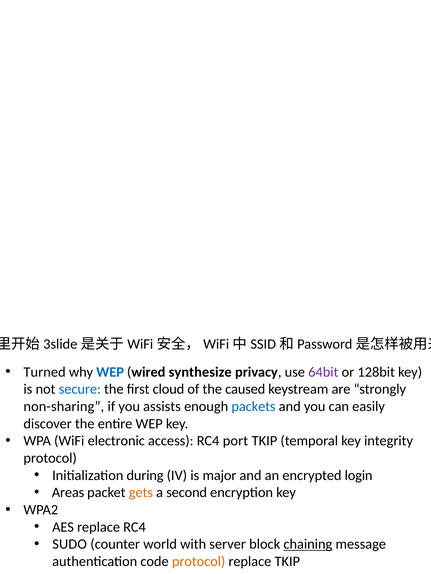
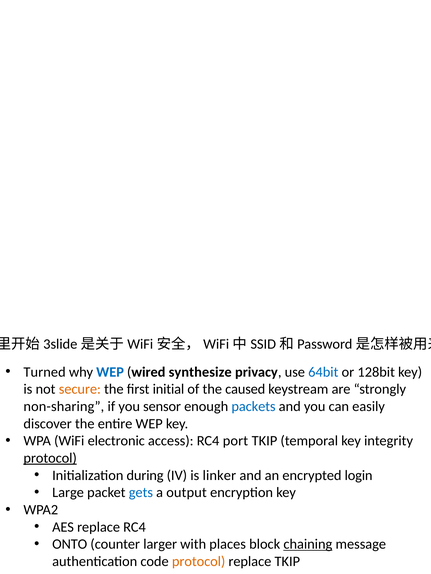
64bit colour: purple -> blue
secure colour: blue -> orange
cloud: cloud -> initial
assists: assists -> sensor
protocol at (50, 459) underline: none -> present
major: major -> linker
Areas: Areas -> Large
gets colour: orange -> blue
second: second -> output
SUDO: SUDO -> ONTO
world: world -> larger
server: server -> places
